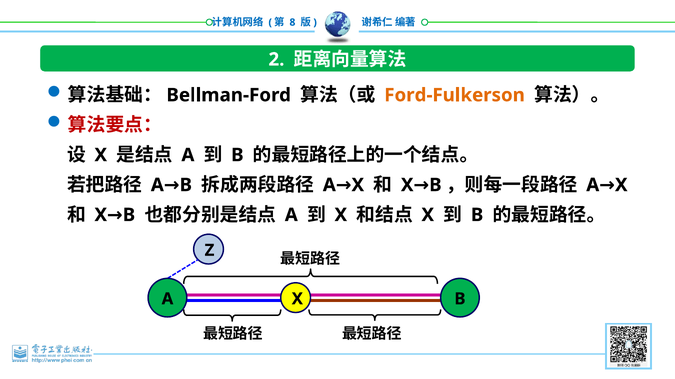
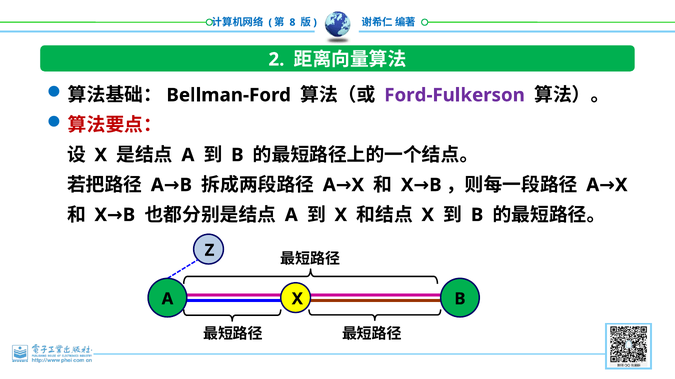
Ford-Fulkerson colour: orange -> purple
